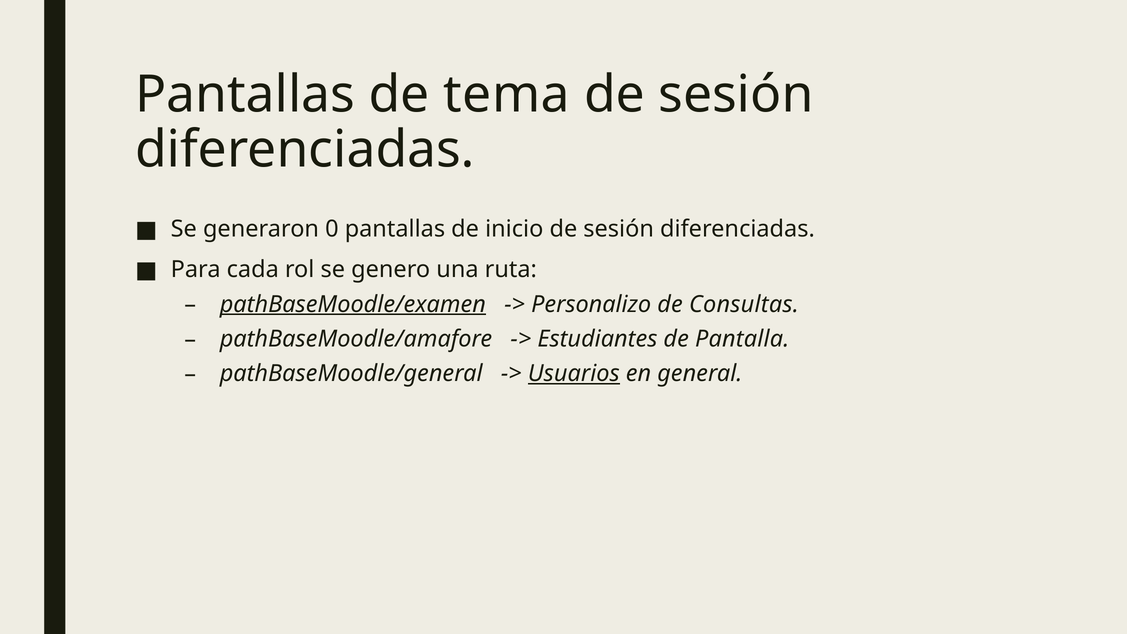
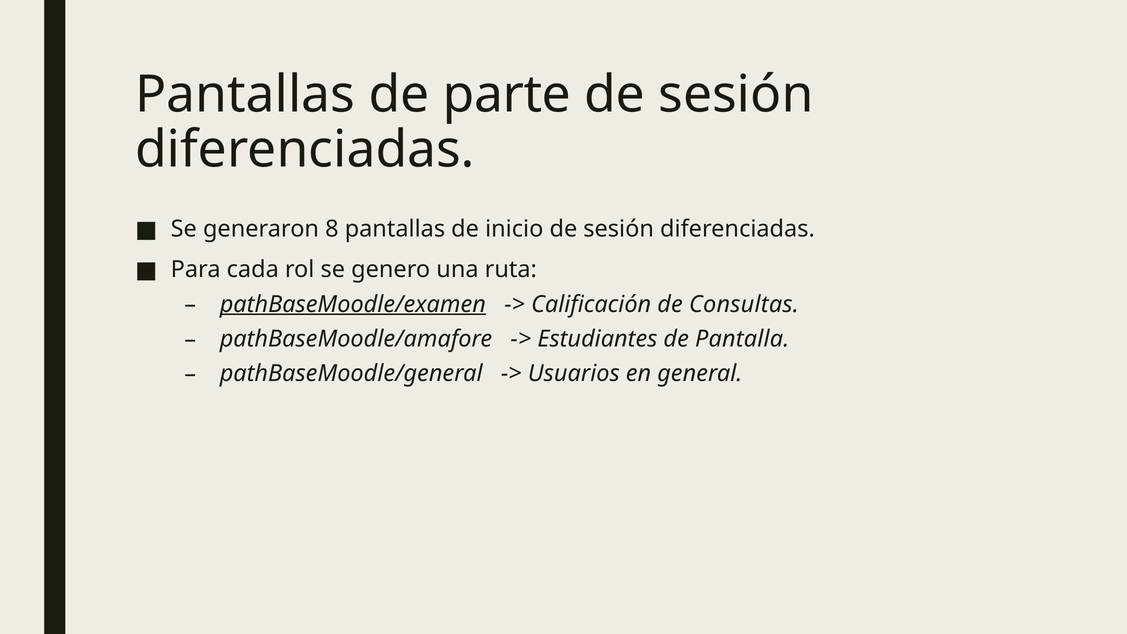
tema: tema -> parte
0: 0 -> 8
Personalizo: Personalizo -> Calificación
Usuarios underline: present -> none
